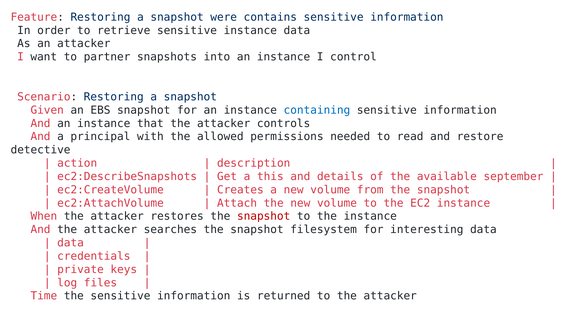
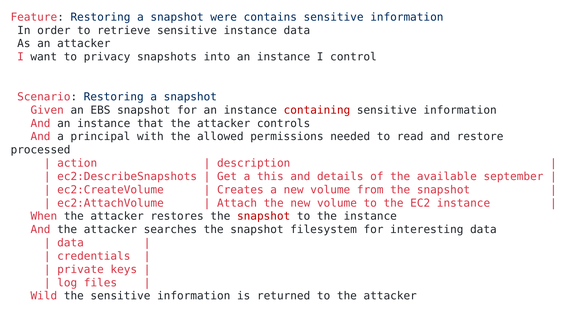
partner: partner -> privacy
containing colour: blue -> red
detective: detective -> processed
Time: Time -> Wild
